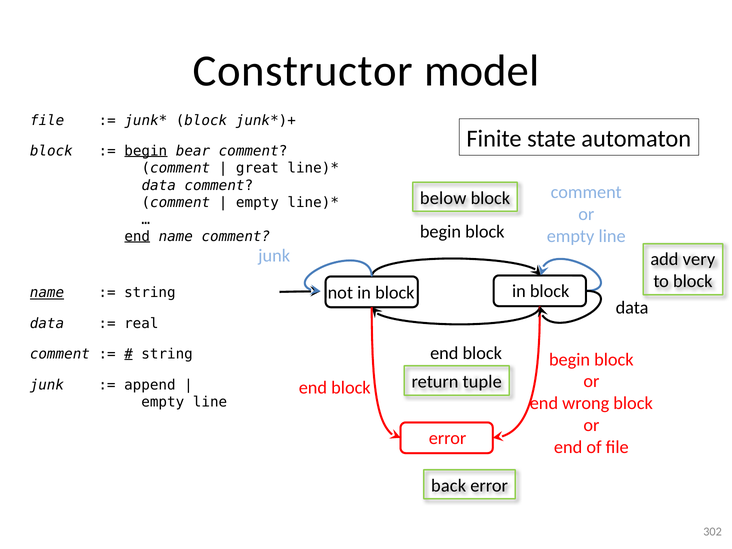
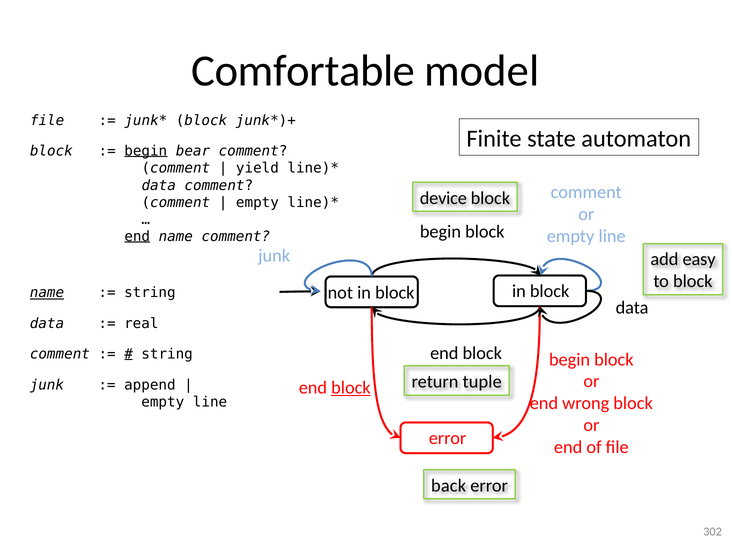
Constructor: Constructor -> Comfortable
great: great -> yield
below: below -> device
very: very -> easy
block at (351, 388) underline: none -> present
